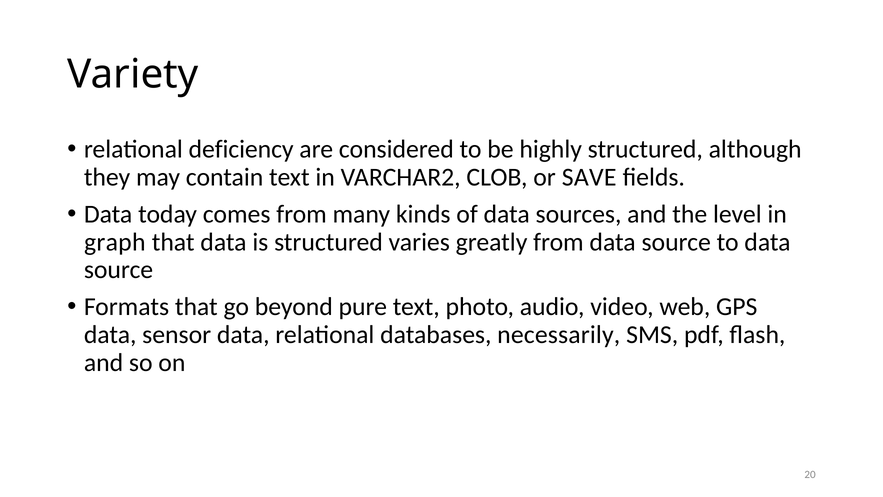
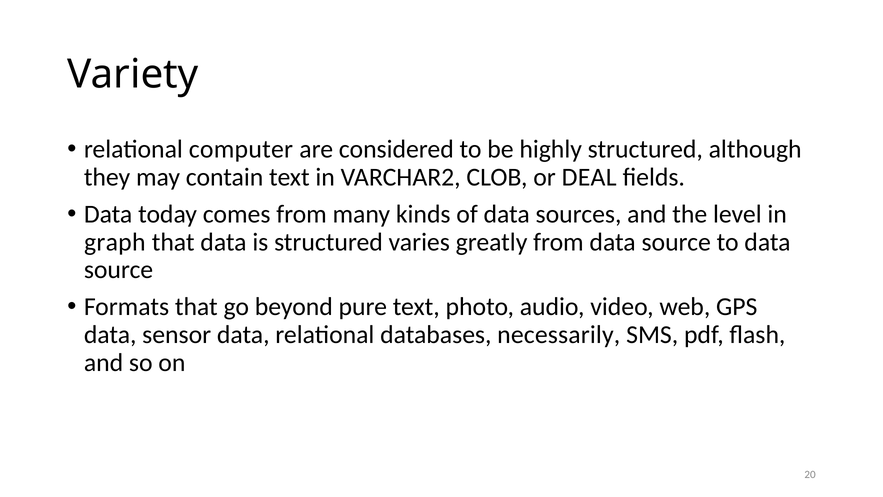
deficiency: deficiency -> computer
SAVE: SAVE -> DEAL
